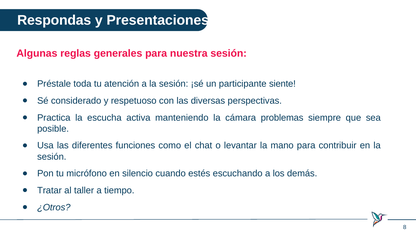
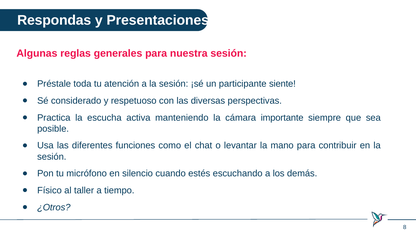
problemas: problemas -> importante
Tratar: Tratar -> Físico
